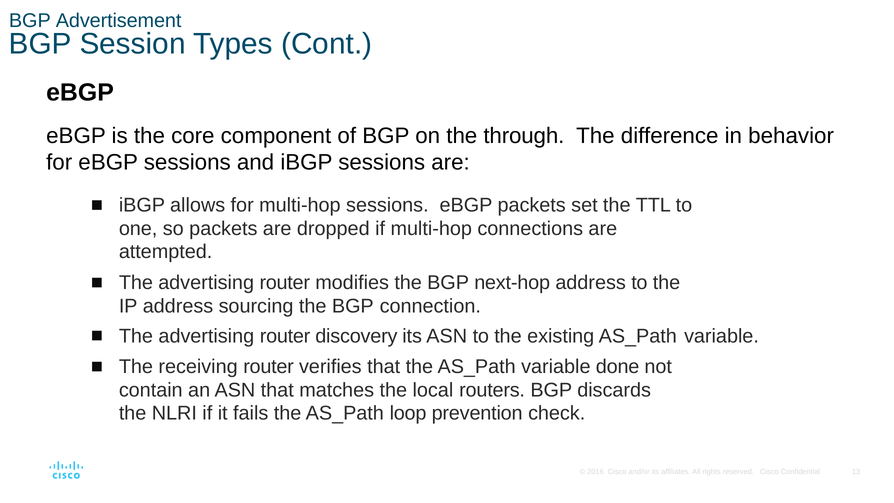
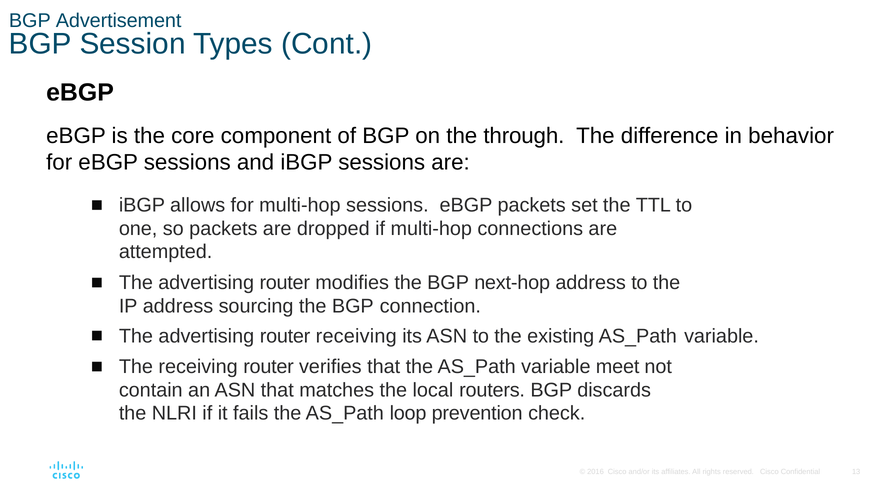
router discovery: discovery -> receiving
done: done -> meet
